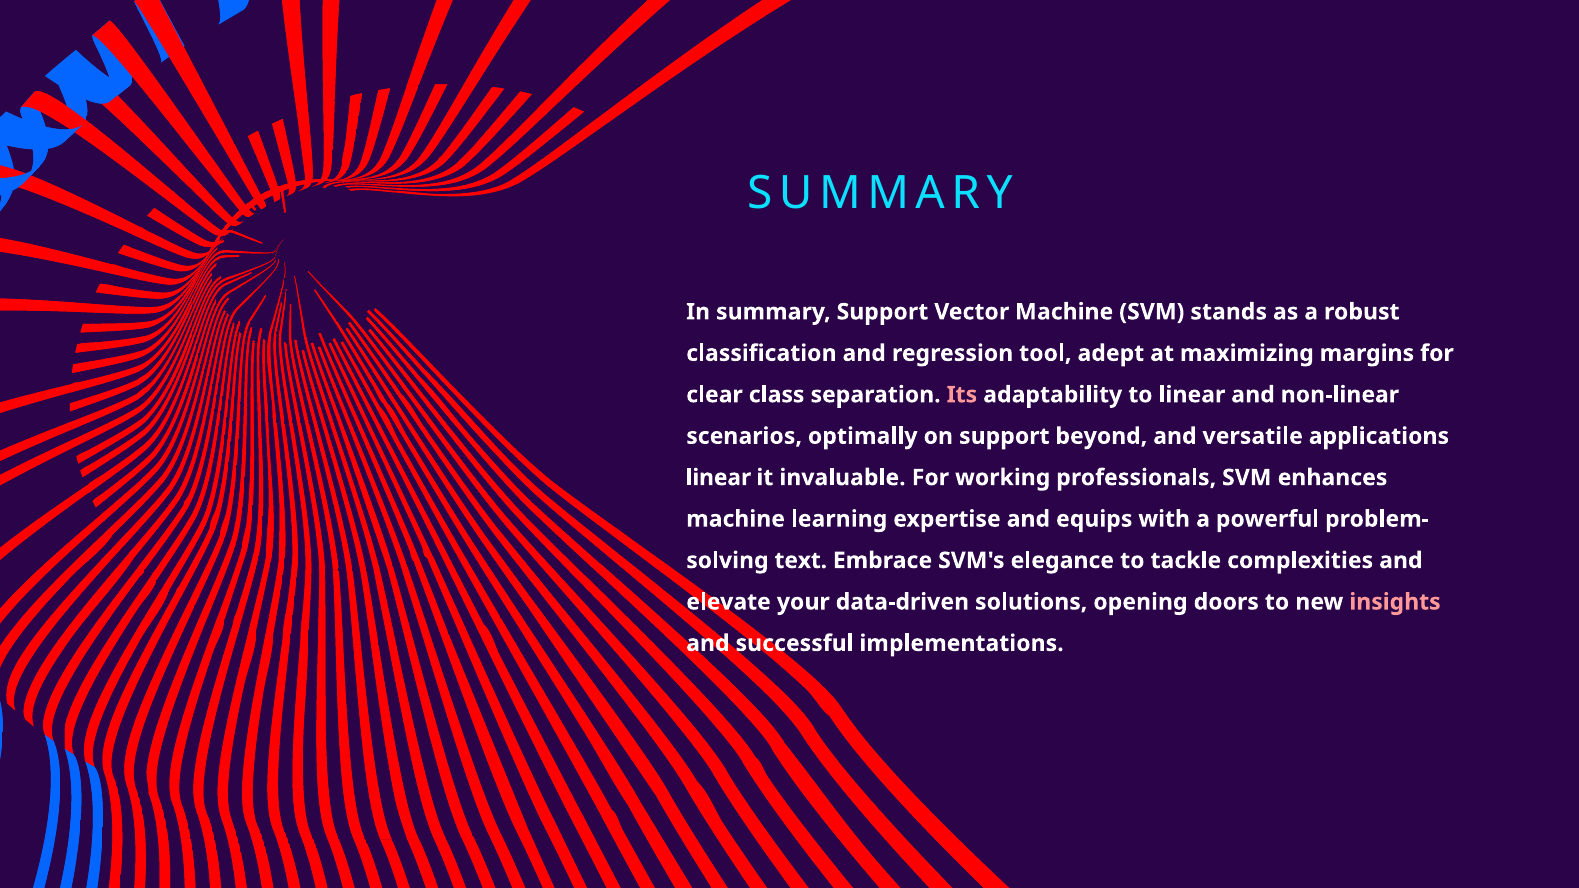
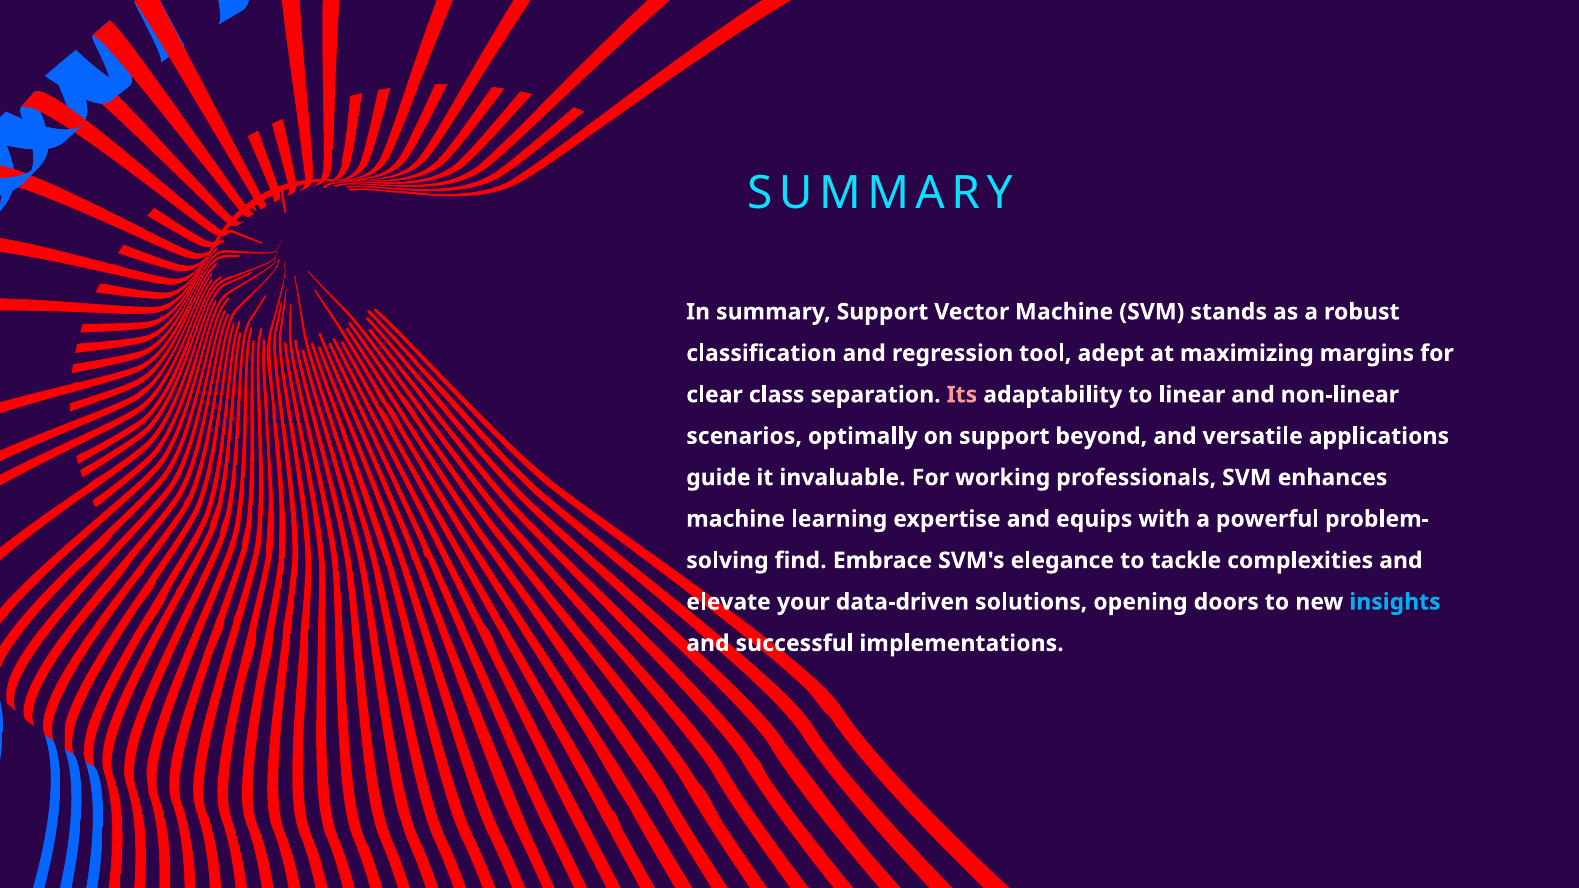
linear at (718, 478): linear -> guide
text: text -> find
insights colour: pink -> light blue
